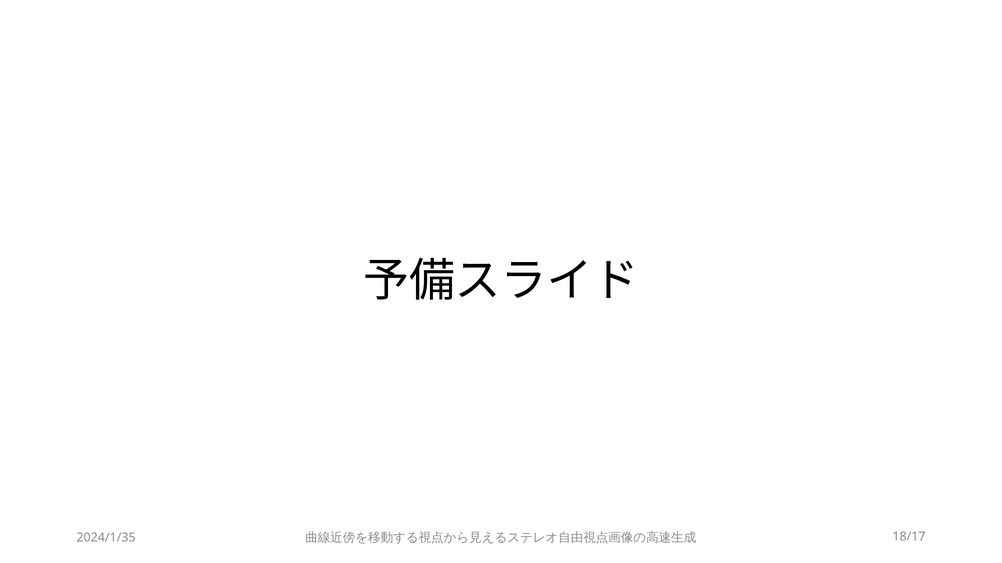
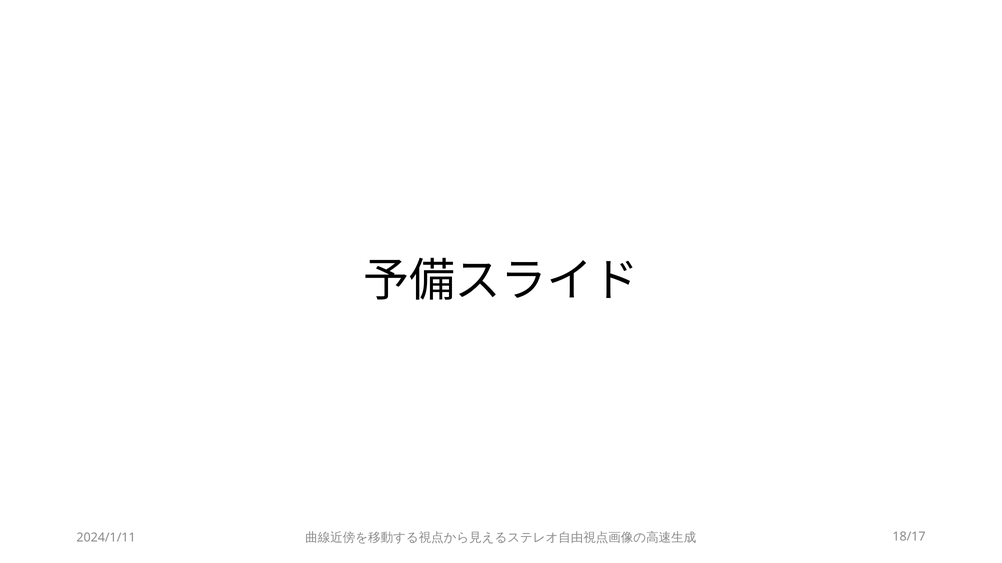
2024/1/35: 2024/1/35 -> 2024/1/11
